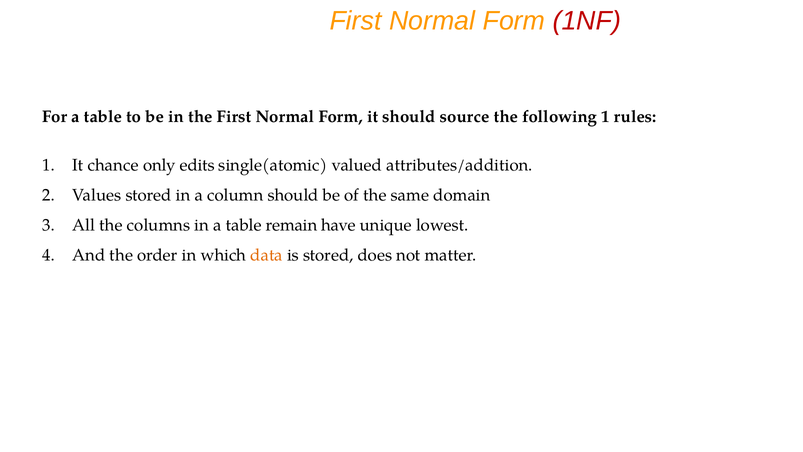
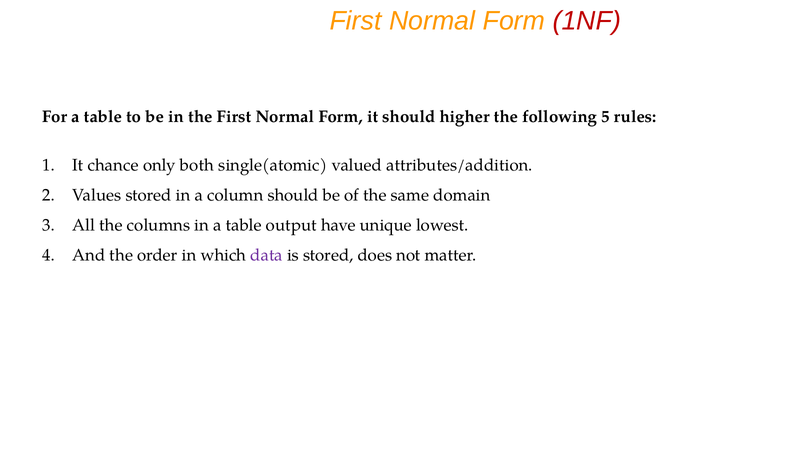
source: source -> higher
following 1: 1 -> 5
edits: edits -> both
remain: remain -> output
data colour: orange -> purple
